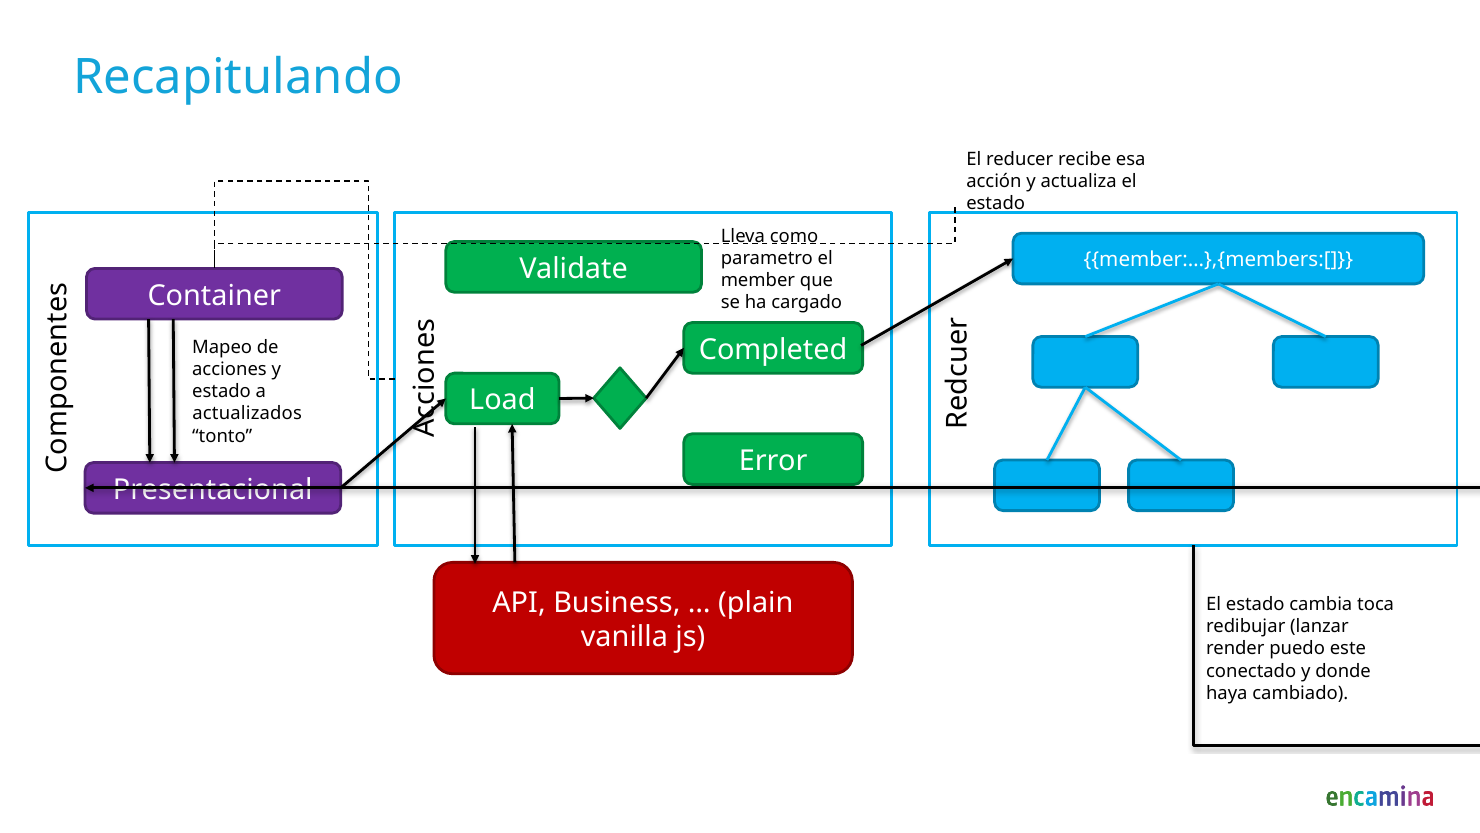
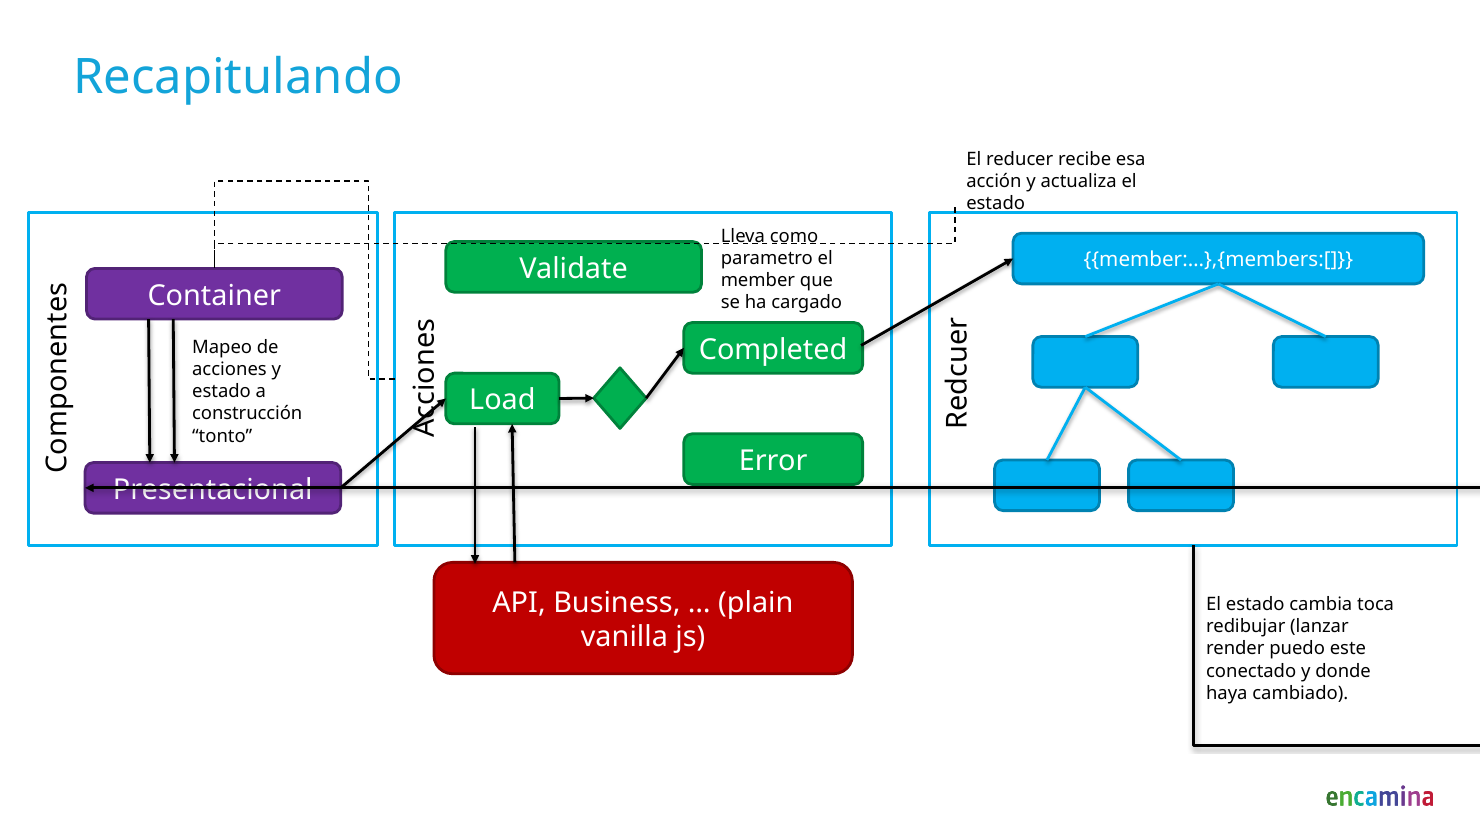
actualizados: actualizados -> construcción
